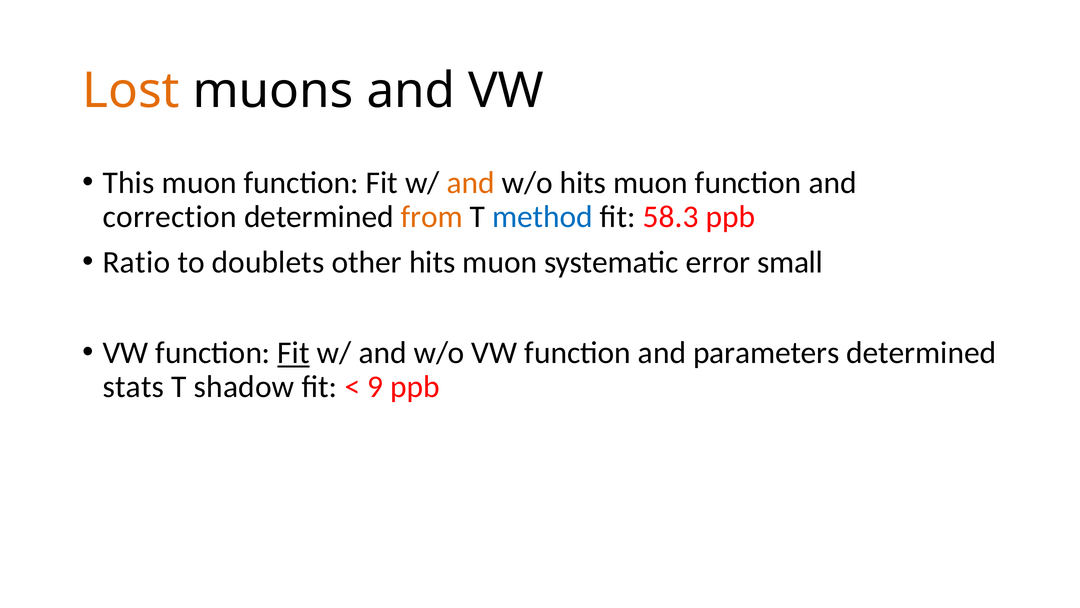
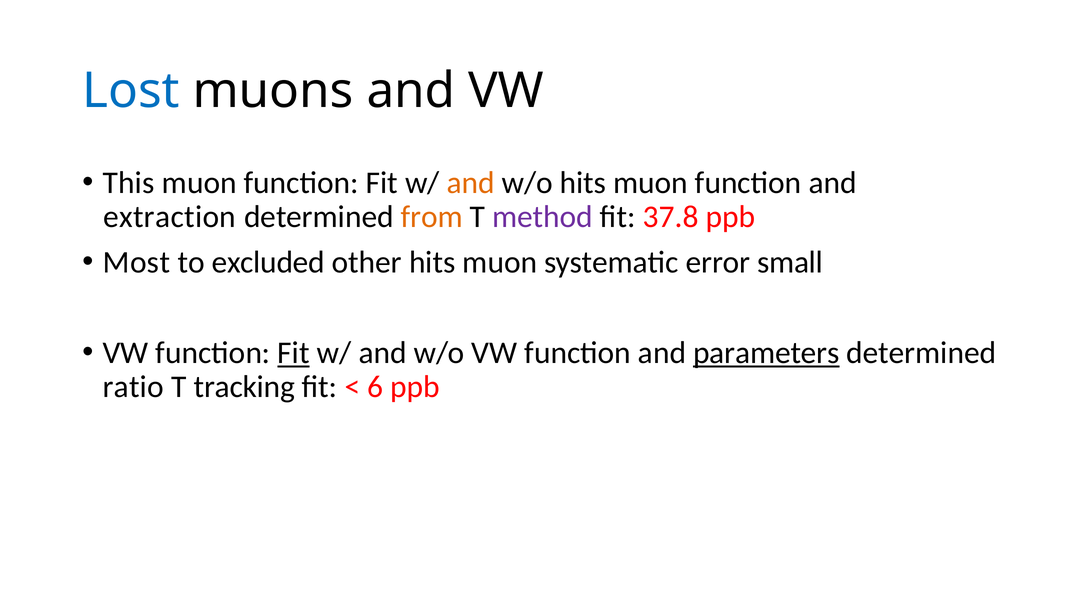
Lost colour: orange -> blue
correction: correction -> extraction
method colour: blue -> purple
58.3: 58.3 -> 37.8
Ratio: Ratio -> Most
doublets: doublets -> excluded
parameters underline: none -> present
stats: stats -> ratio
shadow: shadow -> tracking
9: 9 -> 6
